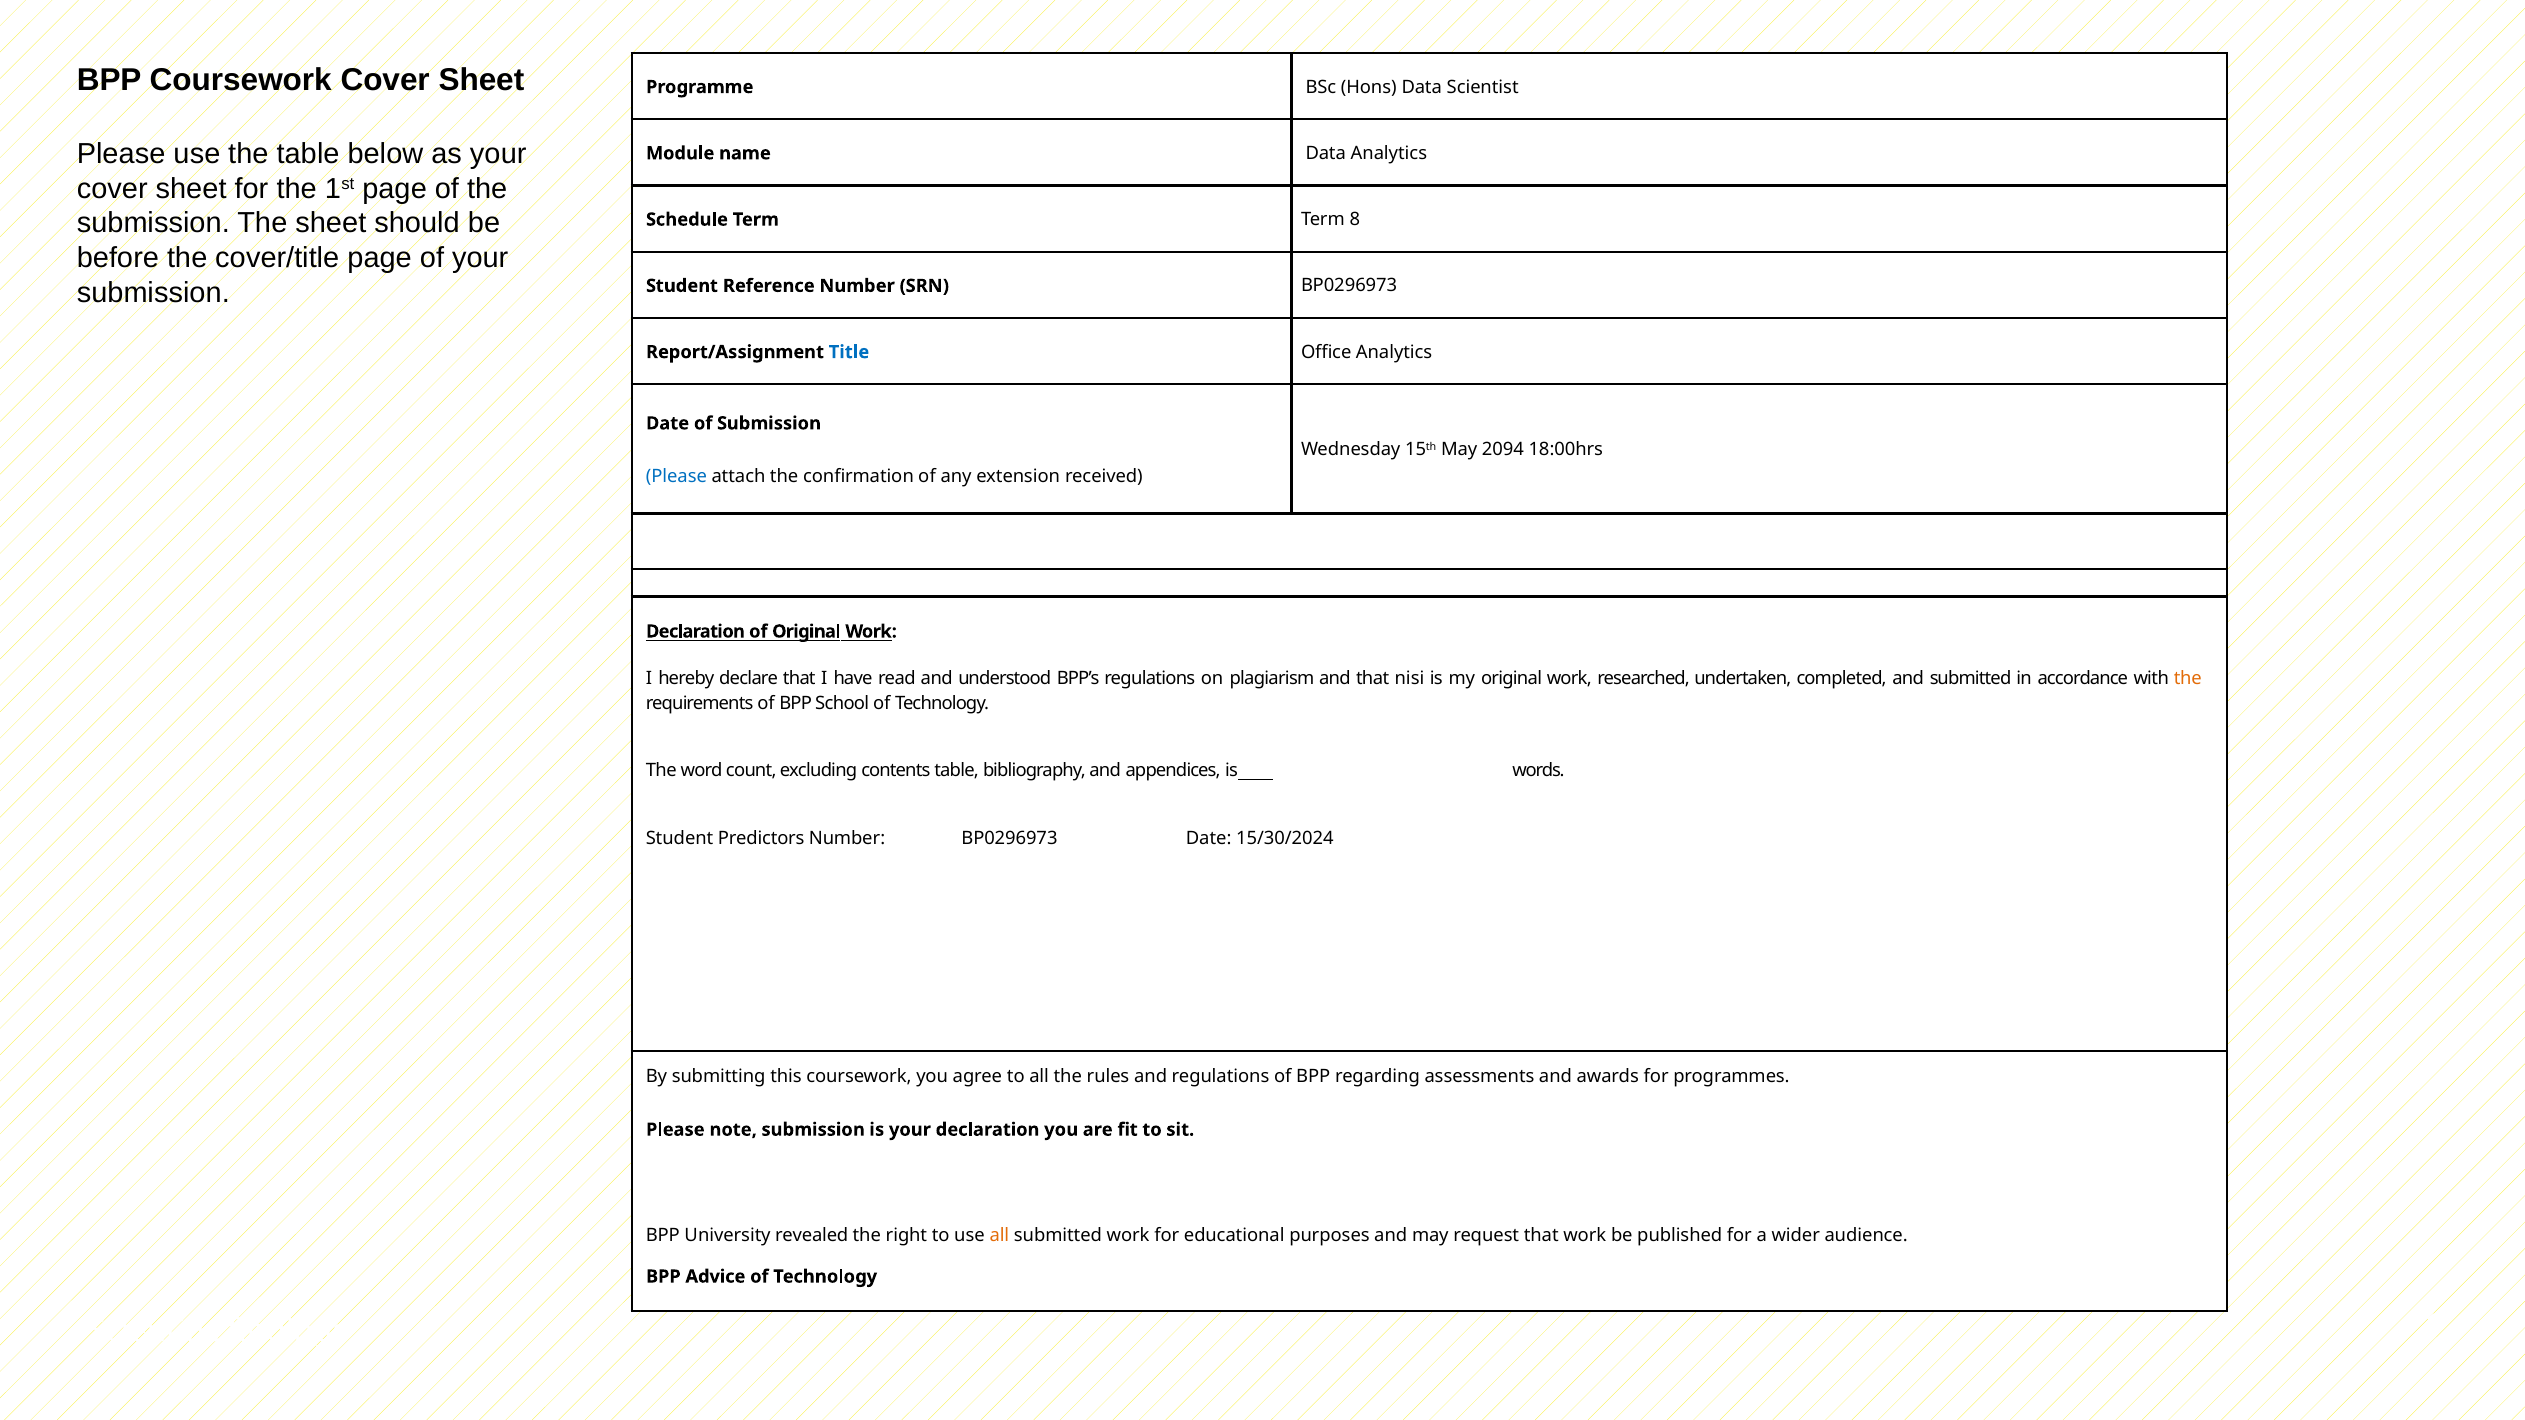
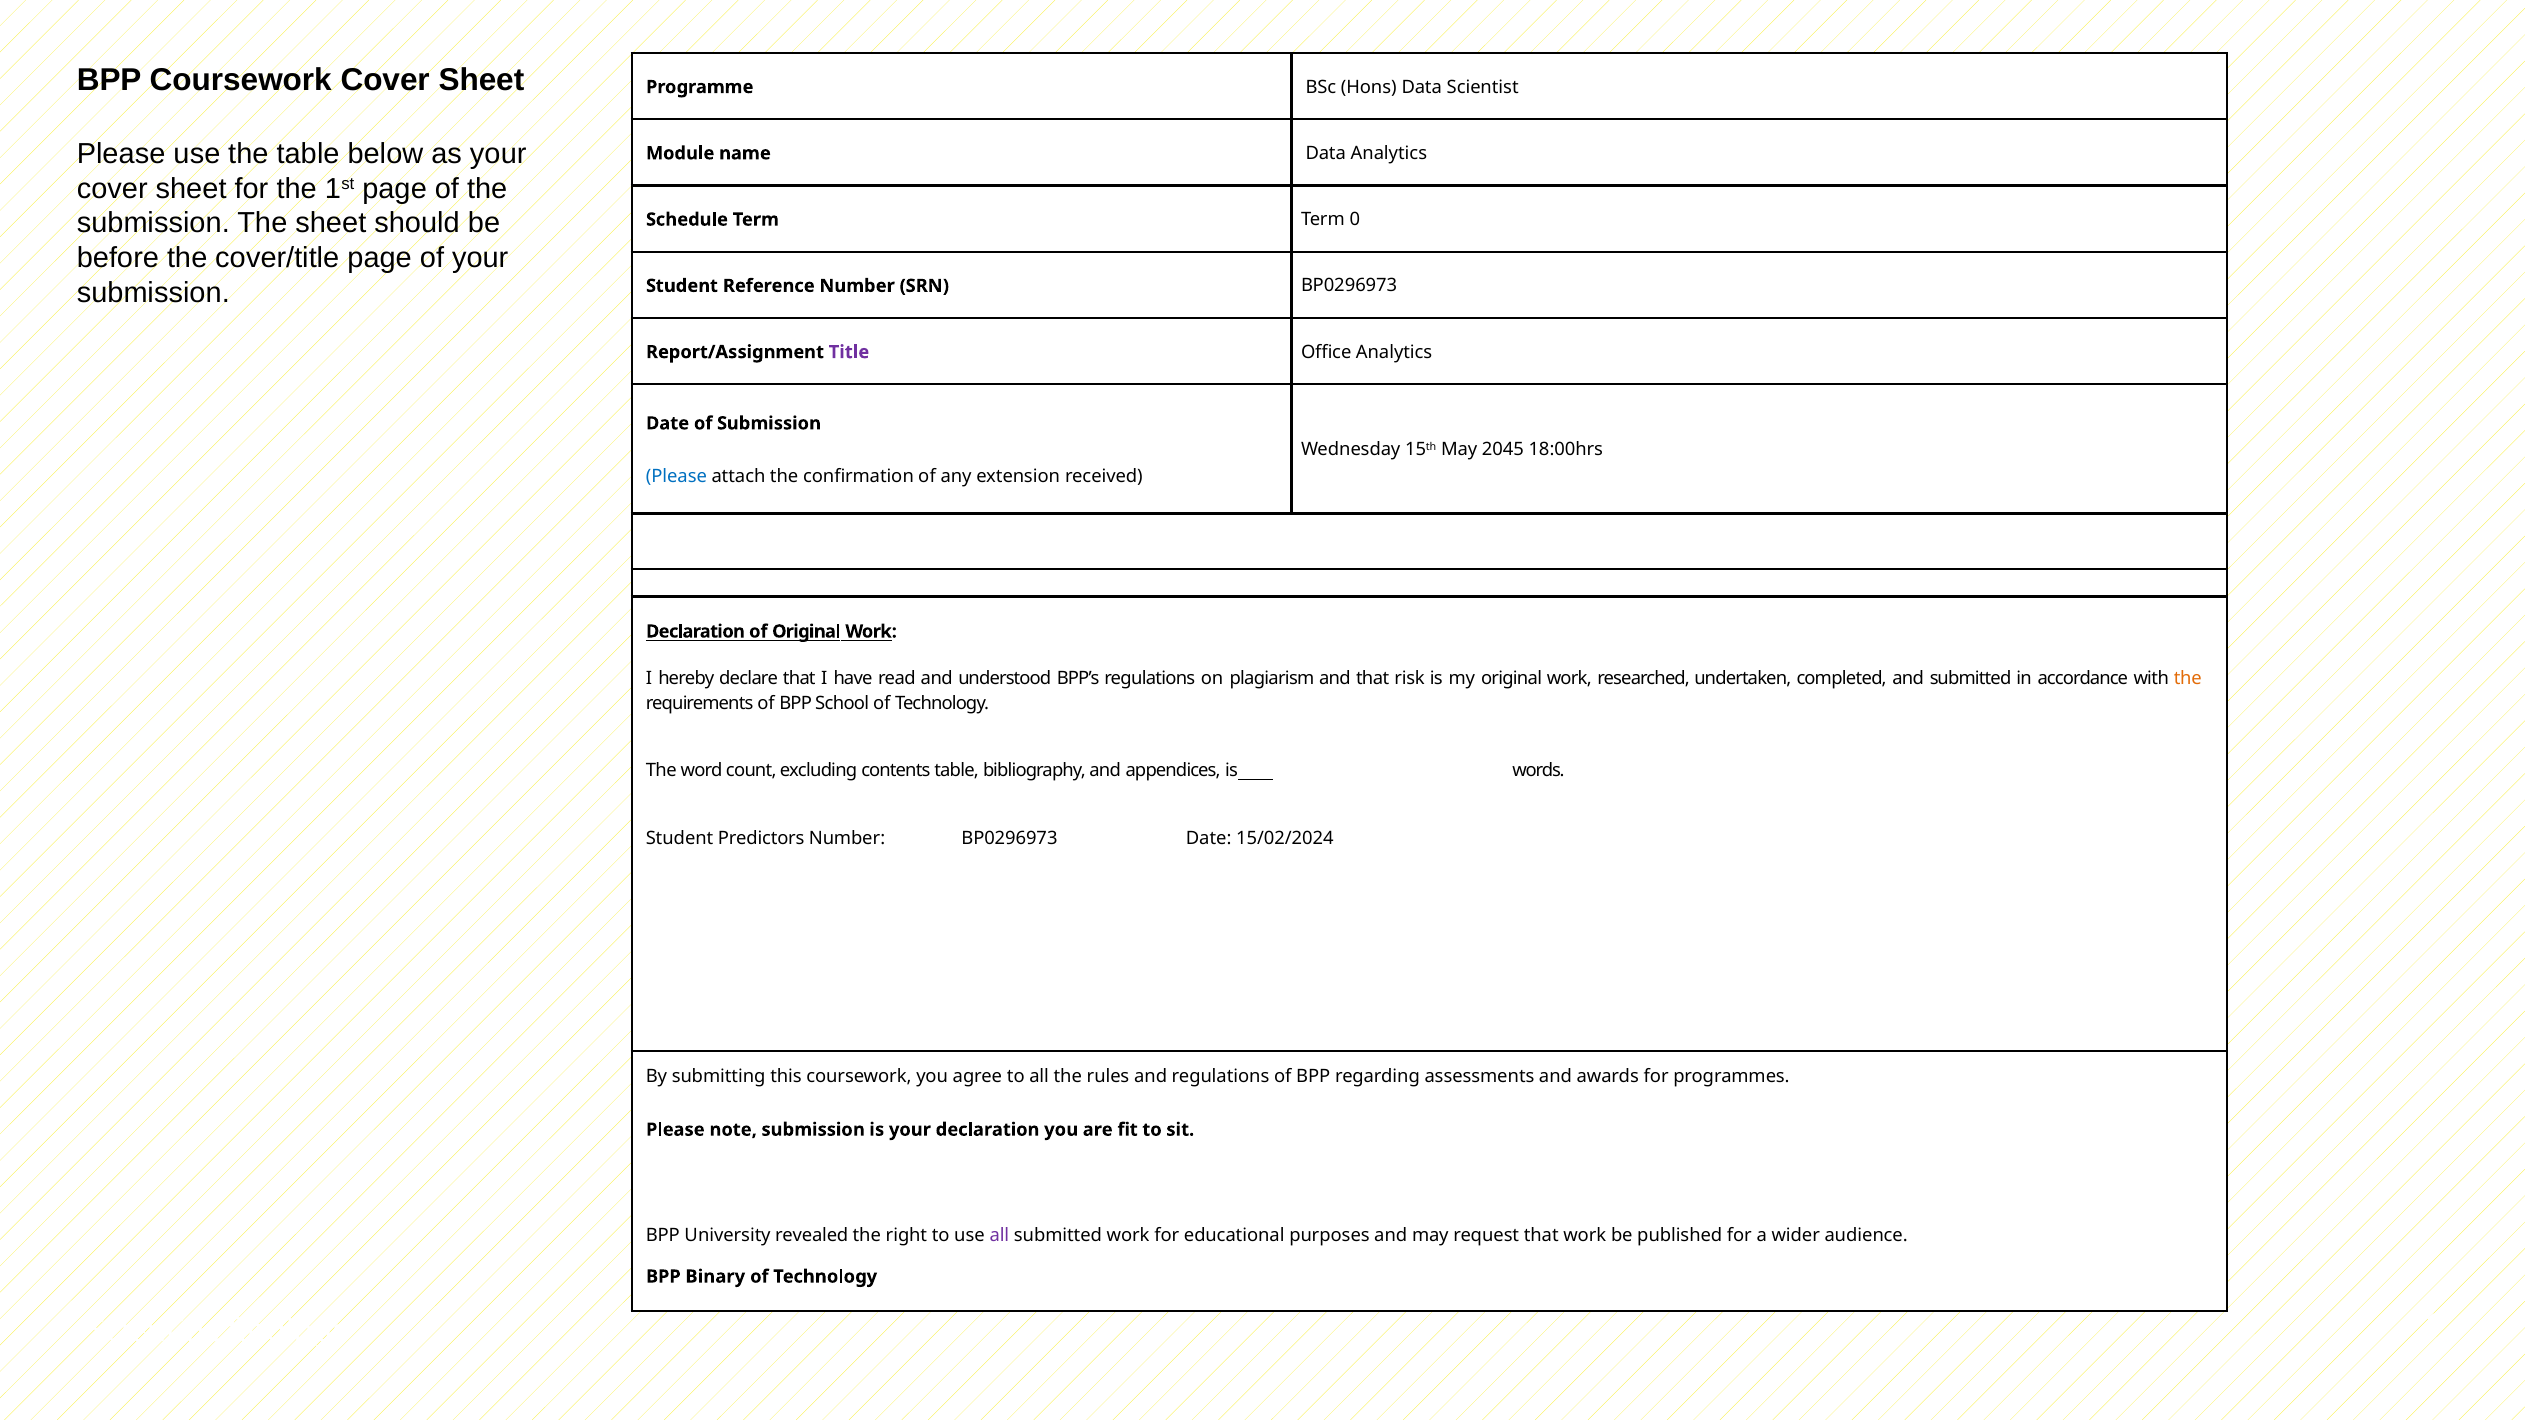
8: 8 -> 0
Title colour: blue -> purple
2094: 2094 -> 2045
nisi: nisi -> risk
15/30/2024: 15/30/2024 -> 15/02/2024
all at (999, 1236) colour: orange -> purple
Advice: Advice -> Binary
